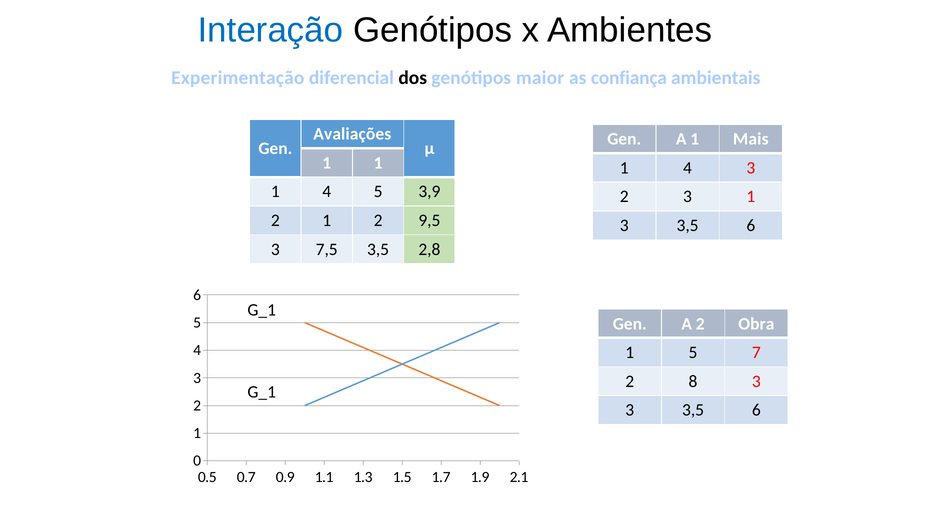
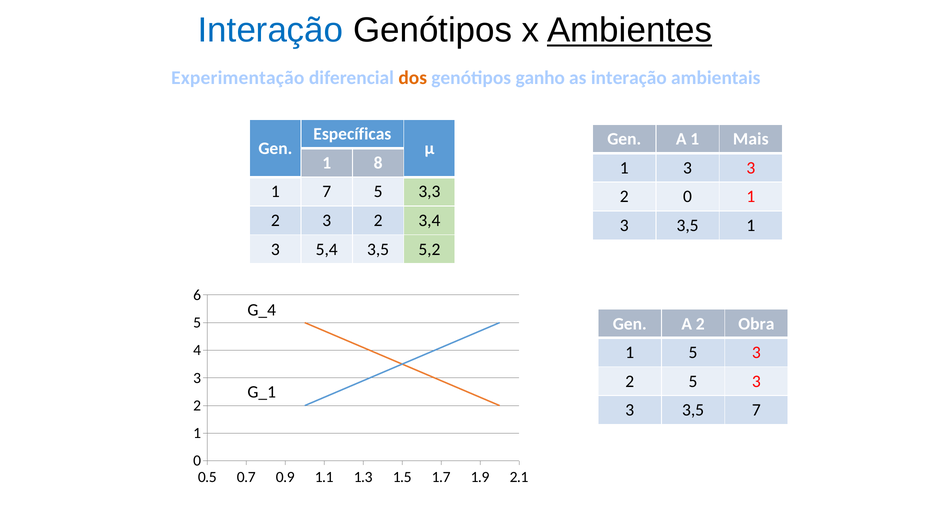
Ambientes underline: none -> present
dos colour: black -> orange
maior: maior -> ganho
as confiança: confiança -> interação
Avaliações: Avaliações -> Específicas
1 at (378, 163): 1 -> 8
4 at (688, 168): 4 -> 3
4 at (327, 192): 4 -> 7
3,9: 3,9 -> 3,3
3 at (688, 197): 3 -> 0
1 at (327, 221): 1 -> 3
9,5: 9,5 -> 3,4
6 at (751, 226): 6 -> 1
7,5: 7,5 -> 5,4
2,8: 2,8 -> 5,2
G_1 at (262, 310): G_1 -> G_4
1 5 7: 7 -> 3
2 8: 8 -> 5
6 at (756, 410): 6 -> 7
